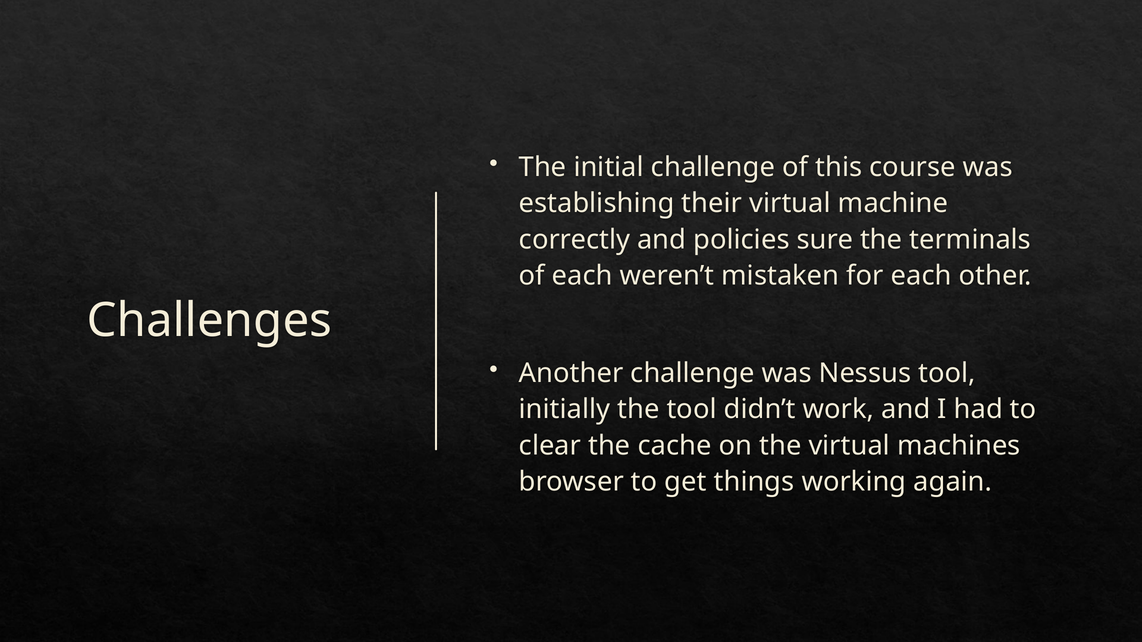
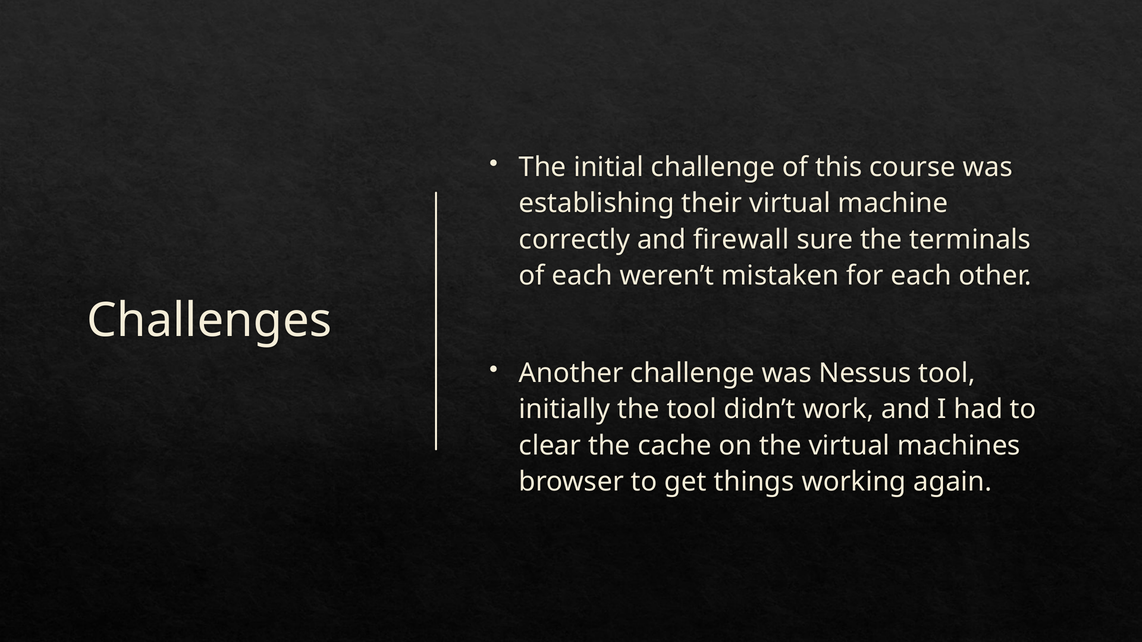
policies: policies -> firewall
